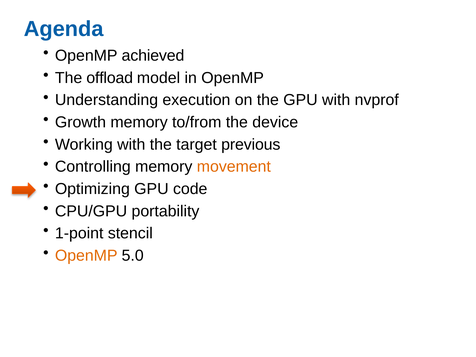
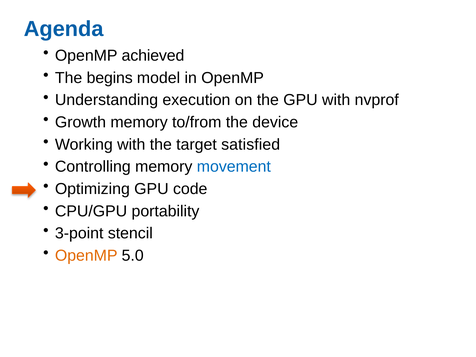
offload: offload -> begins
previous: previous -> satisfied
movement colour: orange -> blue
1-point: 1-point -> 3-point
